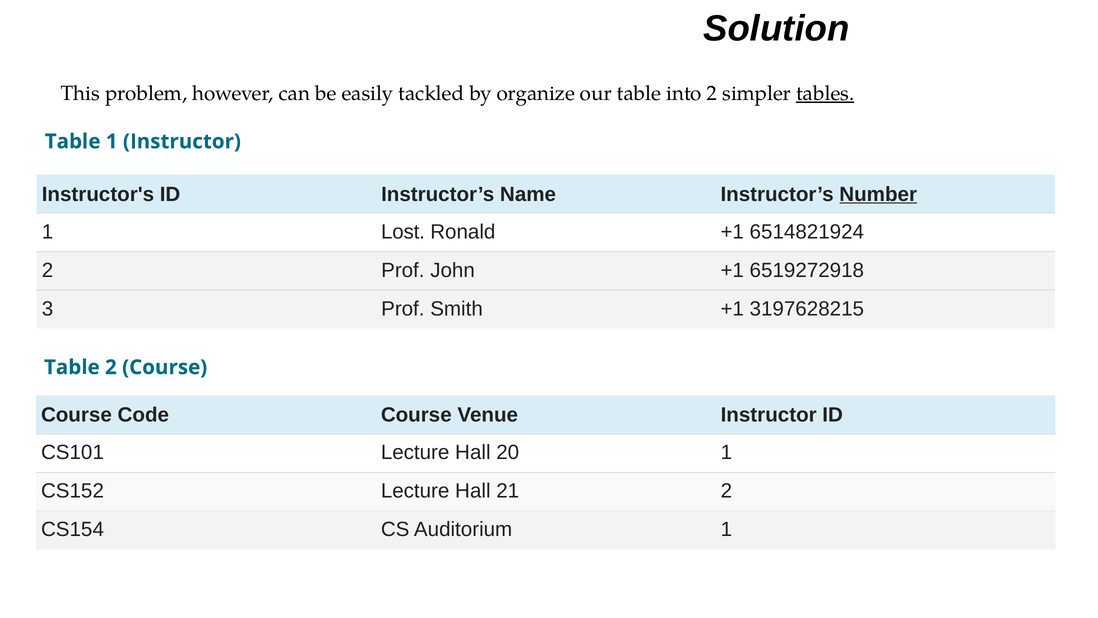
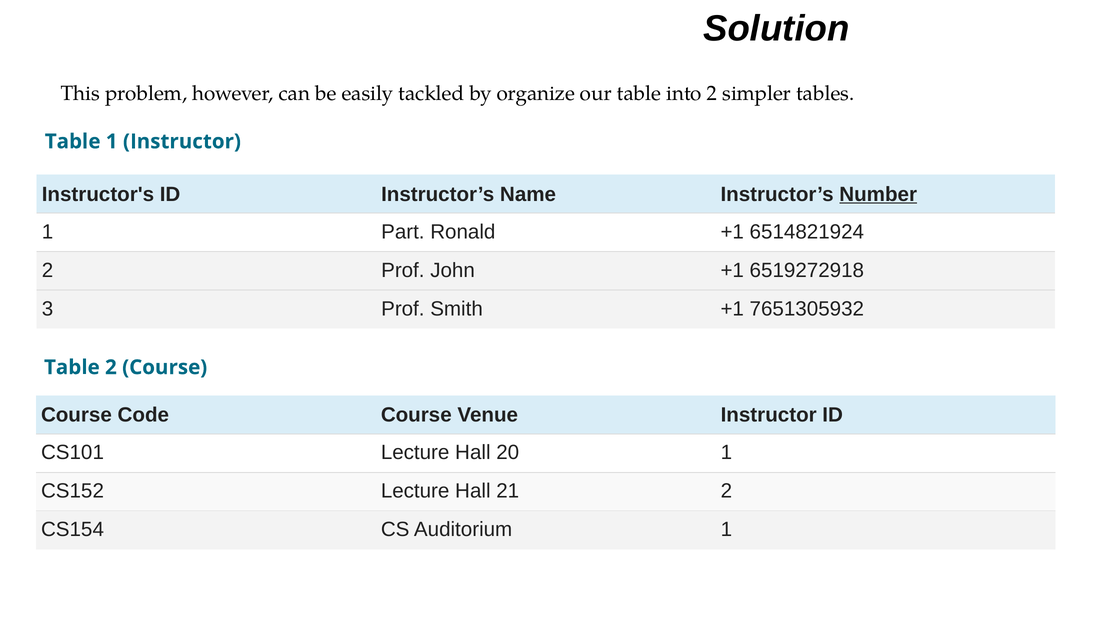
tables underline: present -> none
Lost: Lost -> Part
3197628215: 3197628215 -> 7651305932
